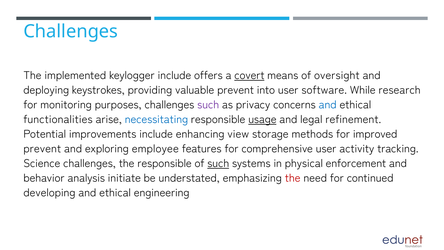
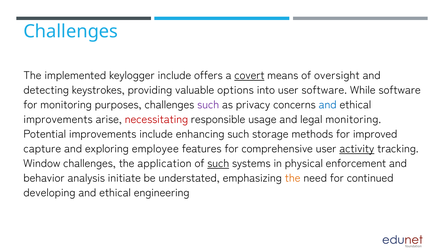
deploying: deploying -> detecting
valuable prevent: prevent -> options
While research: research -> software
functionalities at (58, 119): functionalities -> improvements
necessitating colour: blue -> red
usage underline: present -> none
legal refinement: refinement -> monitoring
enhancing view: view -> such
prevent at (42, 149): prevent -> capture
activity underline: none -> present
Science: Science -> Window
the responsible: responsible -> application
the at (293, 178) colour: red -> orange
